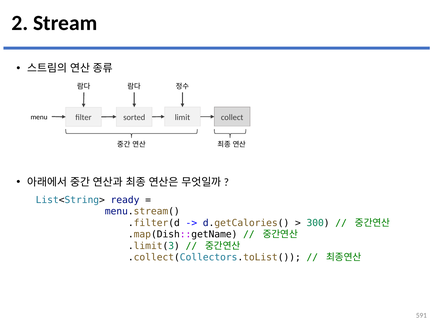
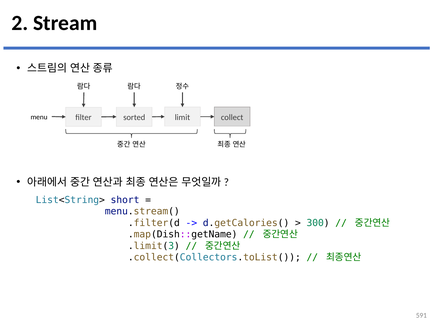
ready: ready -> short
